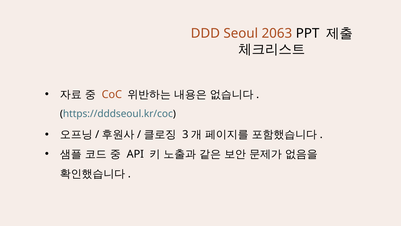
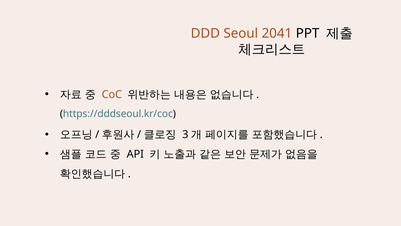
2063: 2063 -> 2041
